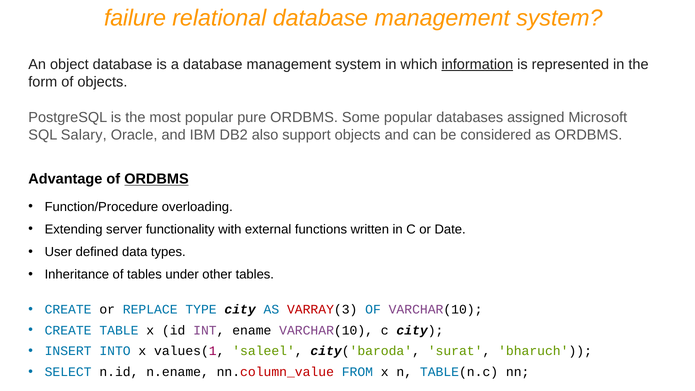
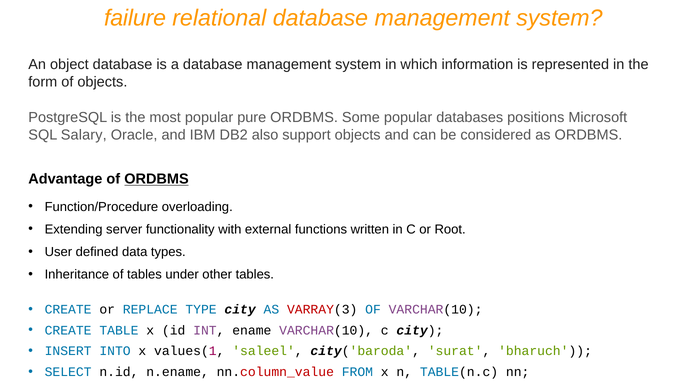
information underline: present -> none
assigned: assigned -> positions
Date: Date -> Root
